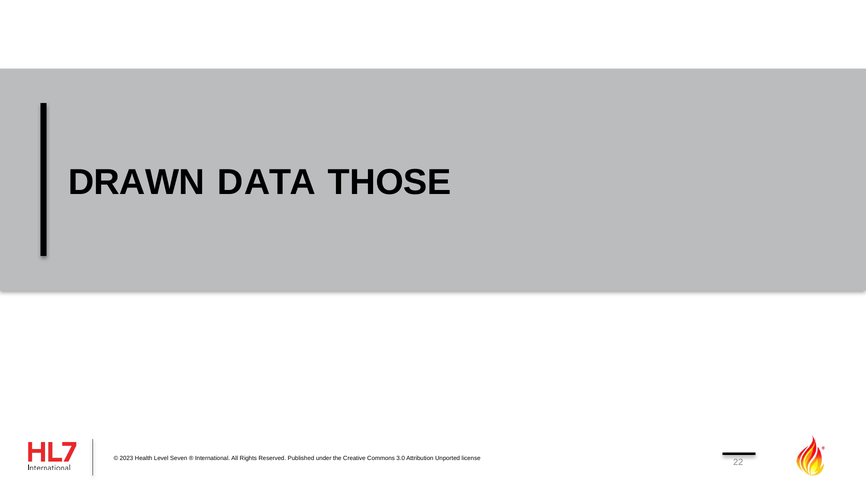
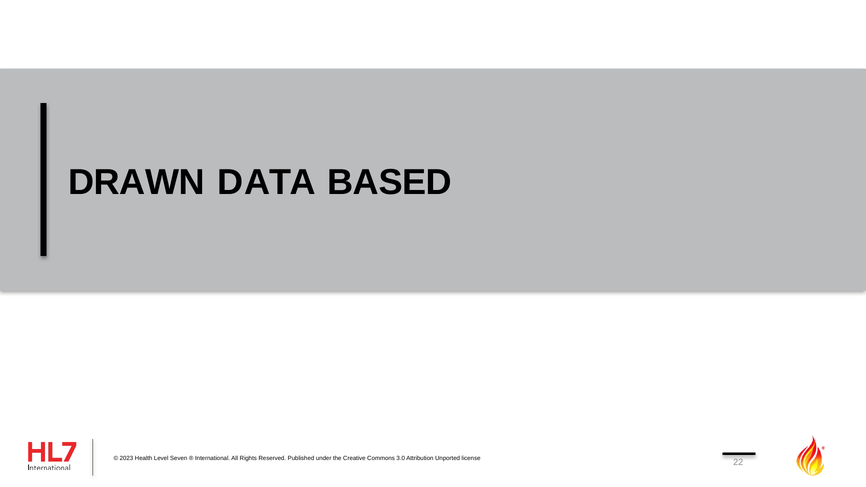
THOSE: THOSE -> BASED
